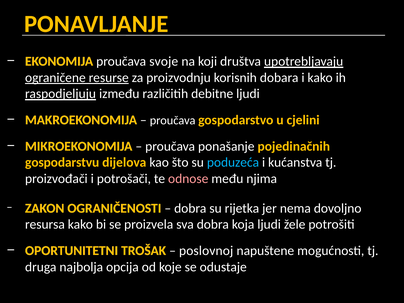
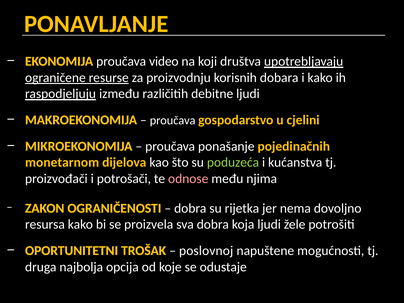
svoje: svoje -> video
gospodarstvu: gospodarstvu -> monetarnom
poduzeća colour: light blue -> light green
